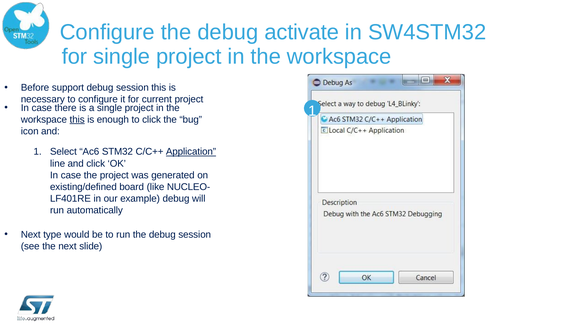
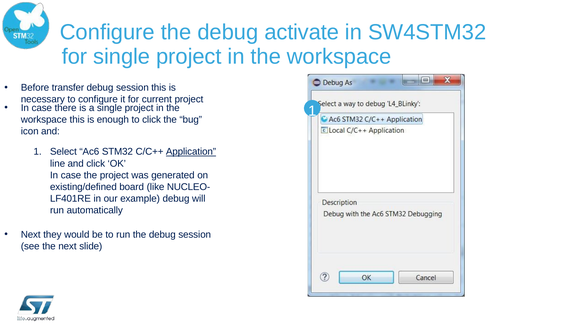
support: support -> transfer
this at (77, 119) underline: present -> none
type: type -> they
